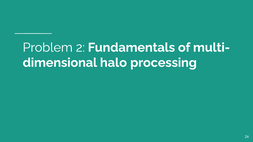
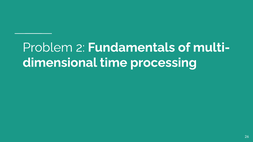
halo: halo -> time
